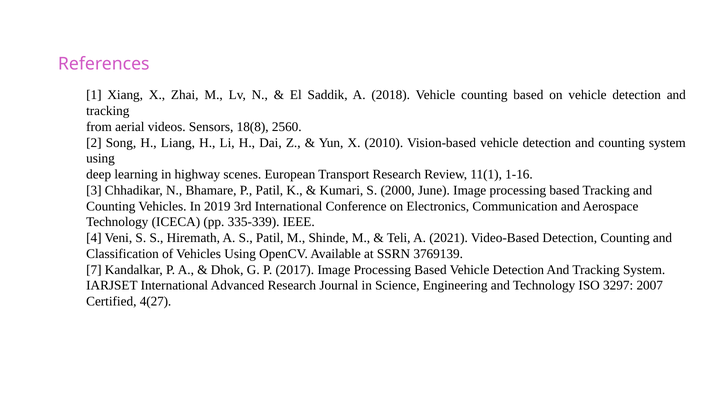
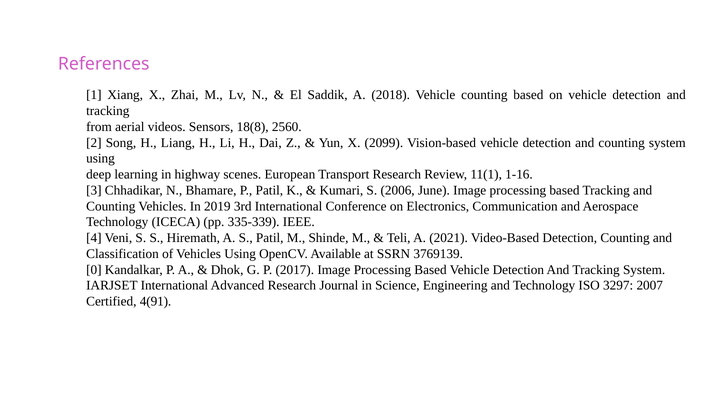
2010: 2010 -> 2099
2000: 2000 -> 2006
7: 7 -> 0
4(27: 4(27 -> 4(91
